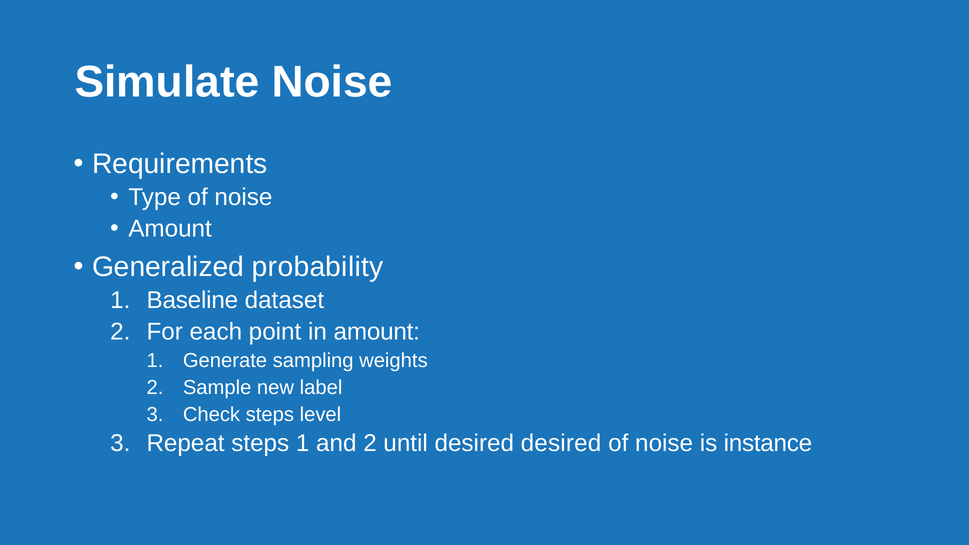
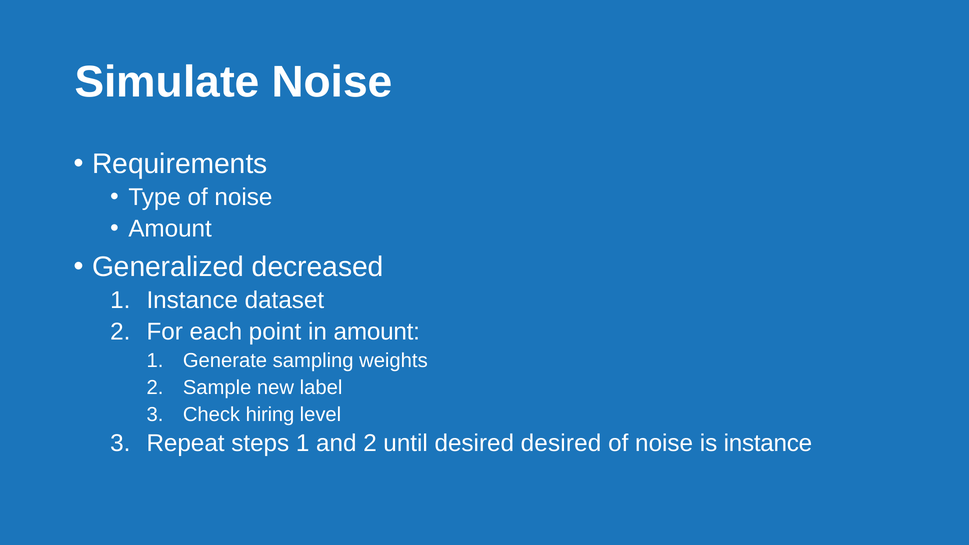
probability: probability -> decreased
1 Baseline: Baseline -> Instance
Check steps: steps -> hiring
